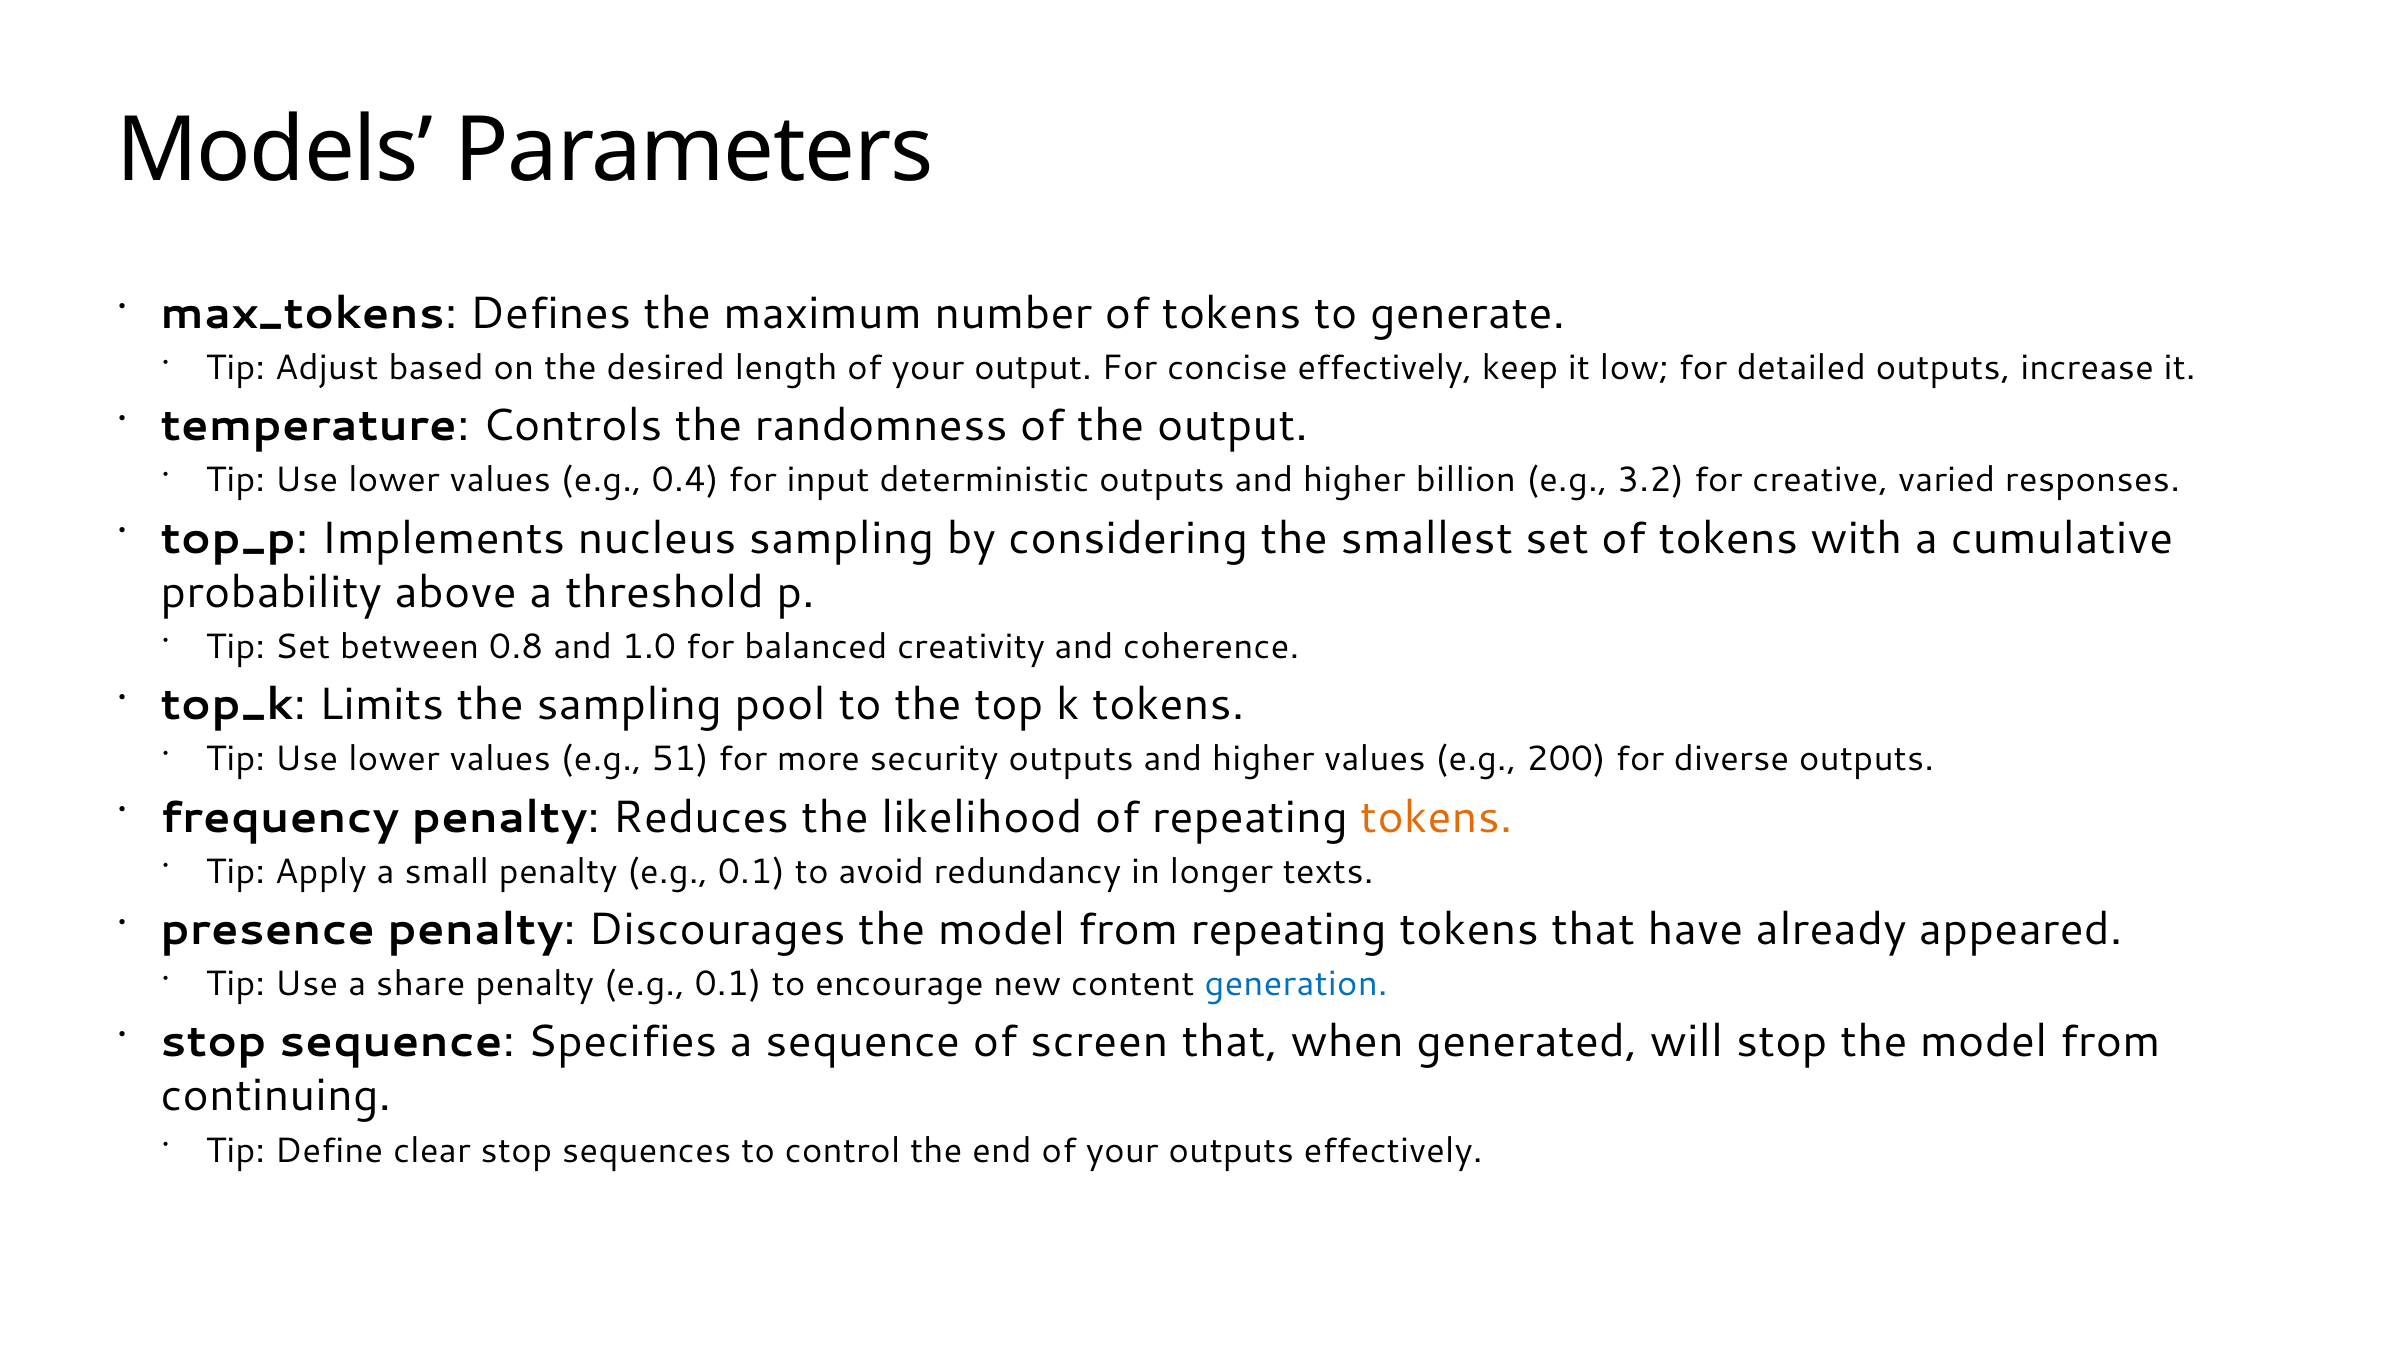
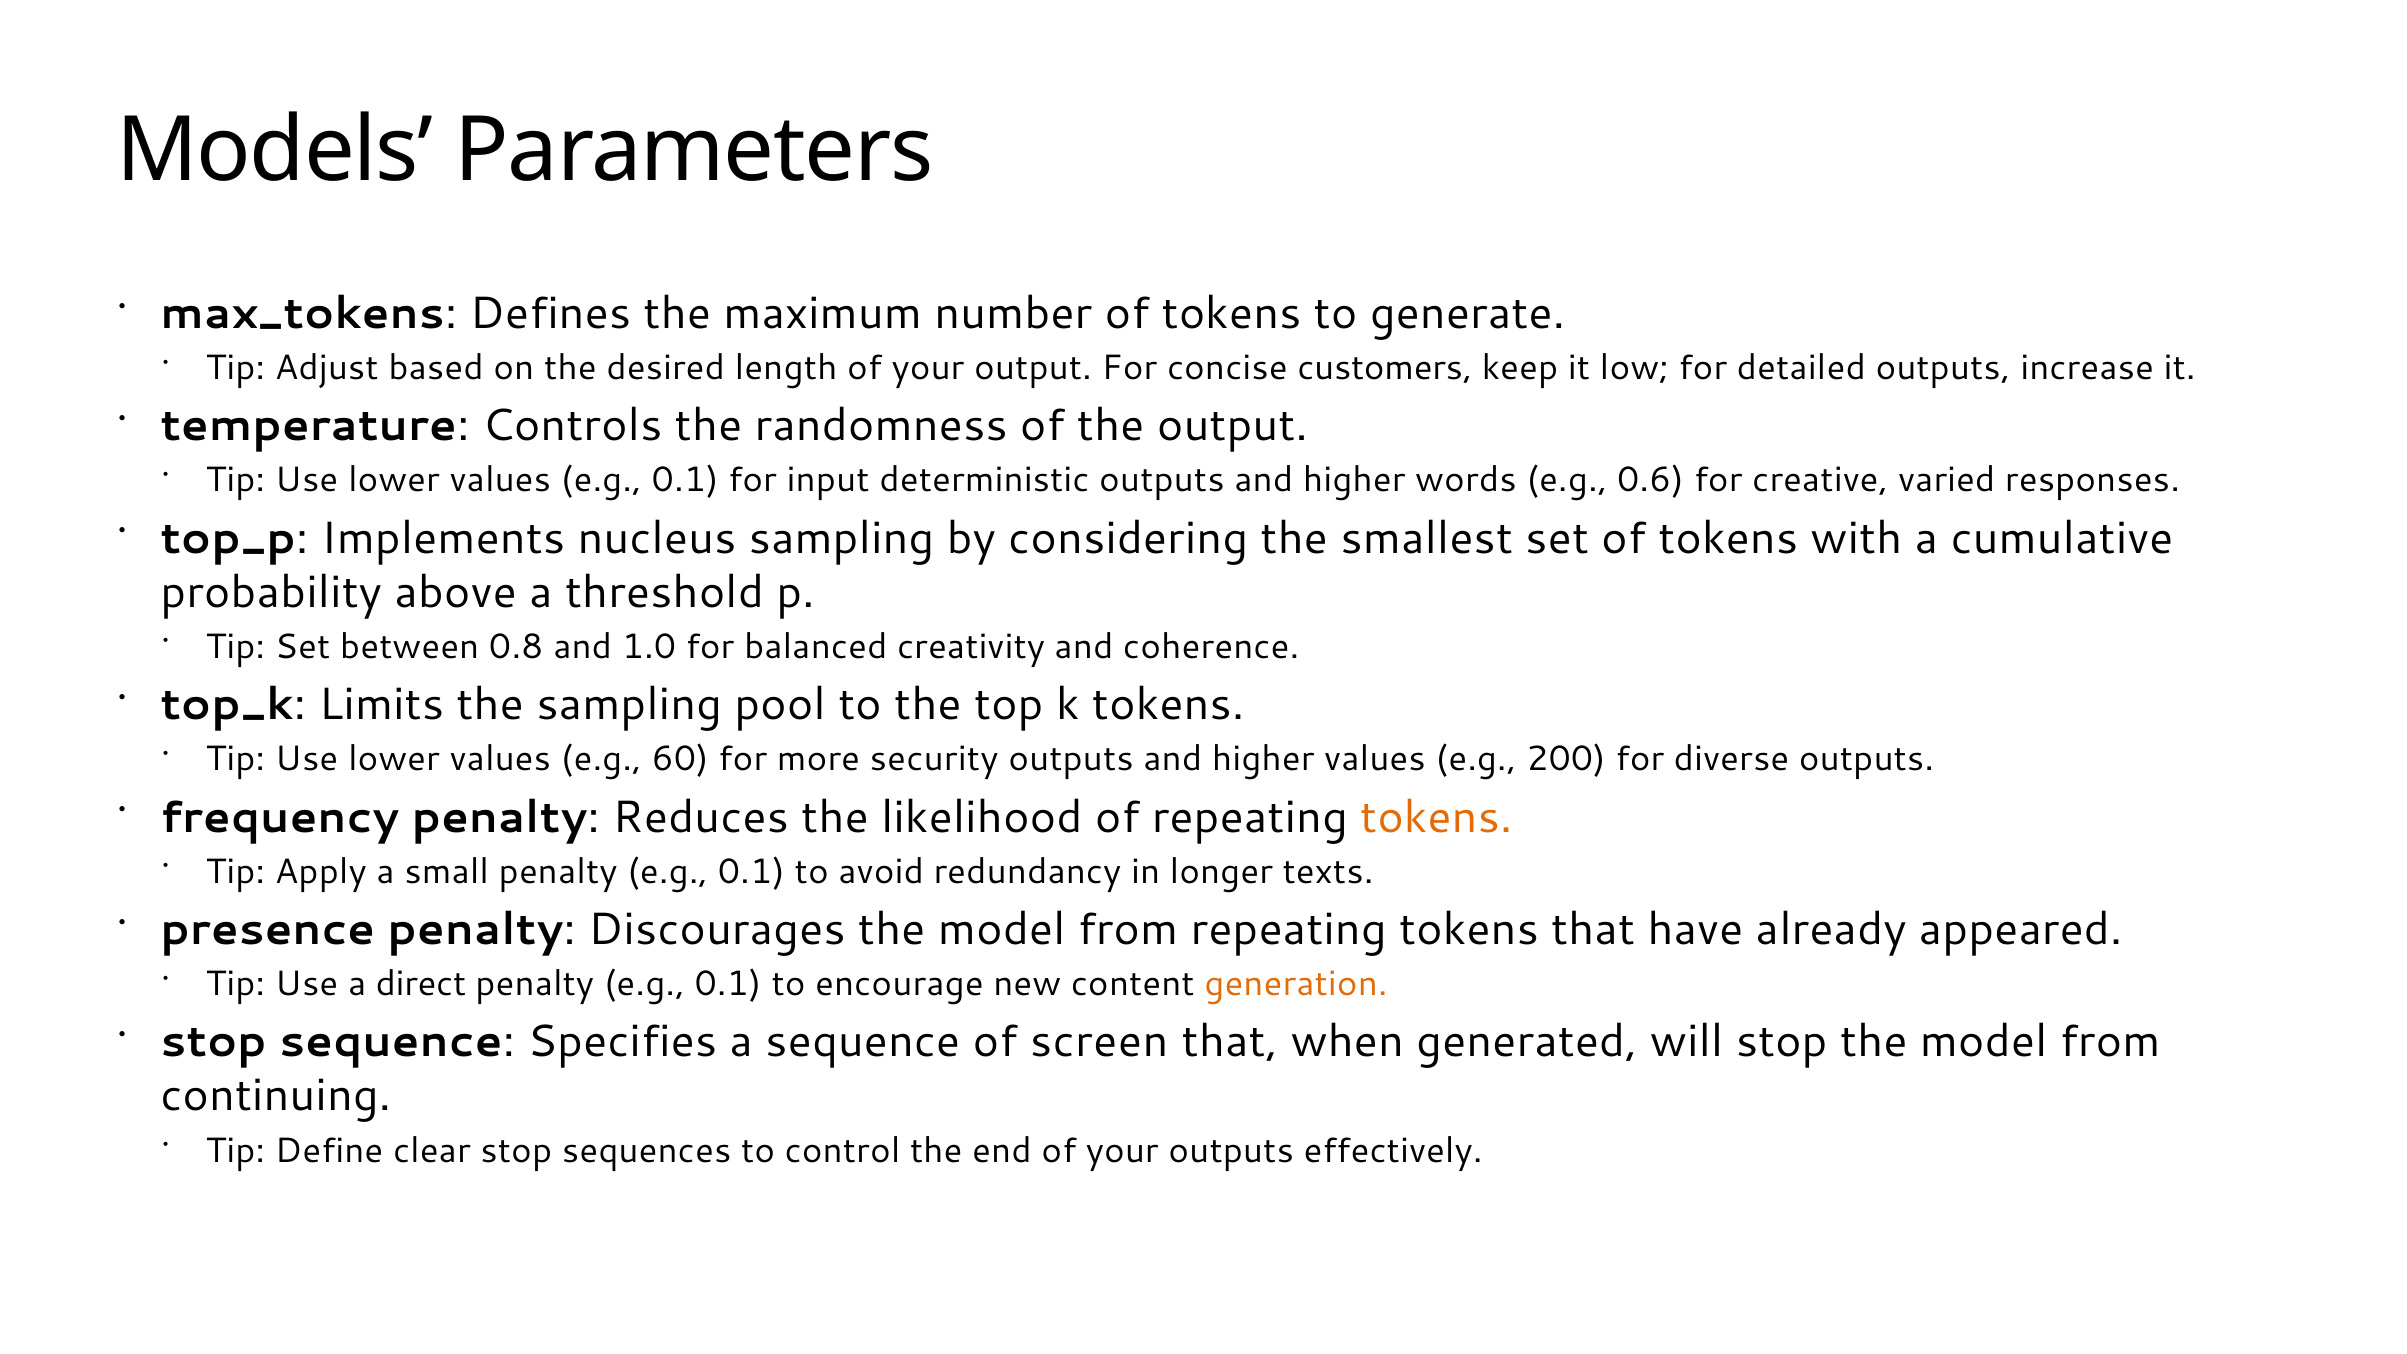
concise effectively: effectively -> customers
values e.g 0.4: 0.4 -> 0.1
billion: billion -> words
3.2: 3.2 -> 0.6
51: 51 -> 60
share: share -> direct
generation colour: blue -> orange
